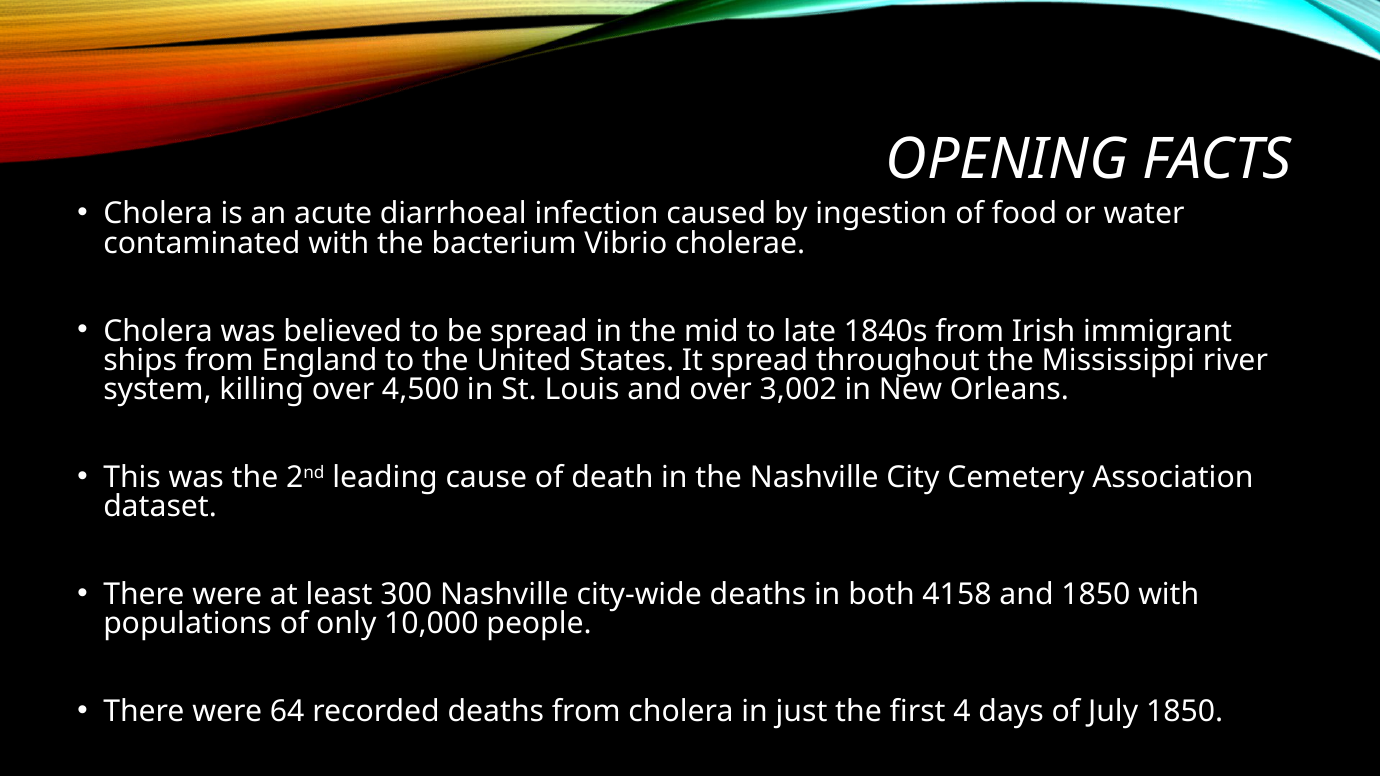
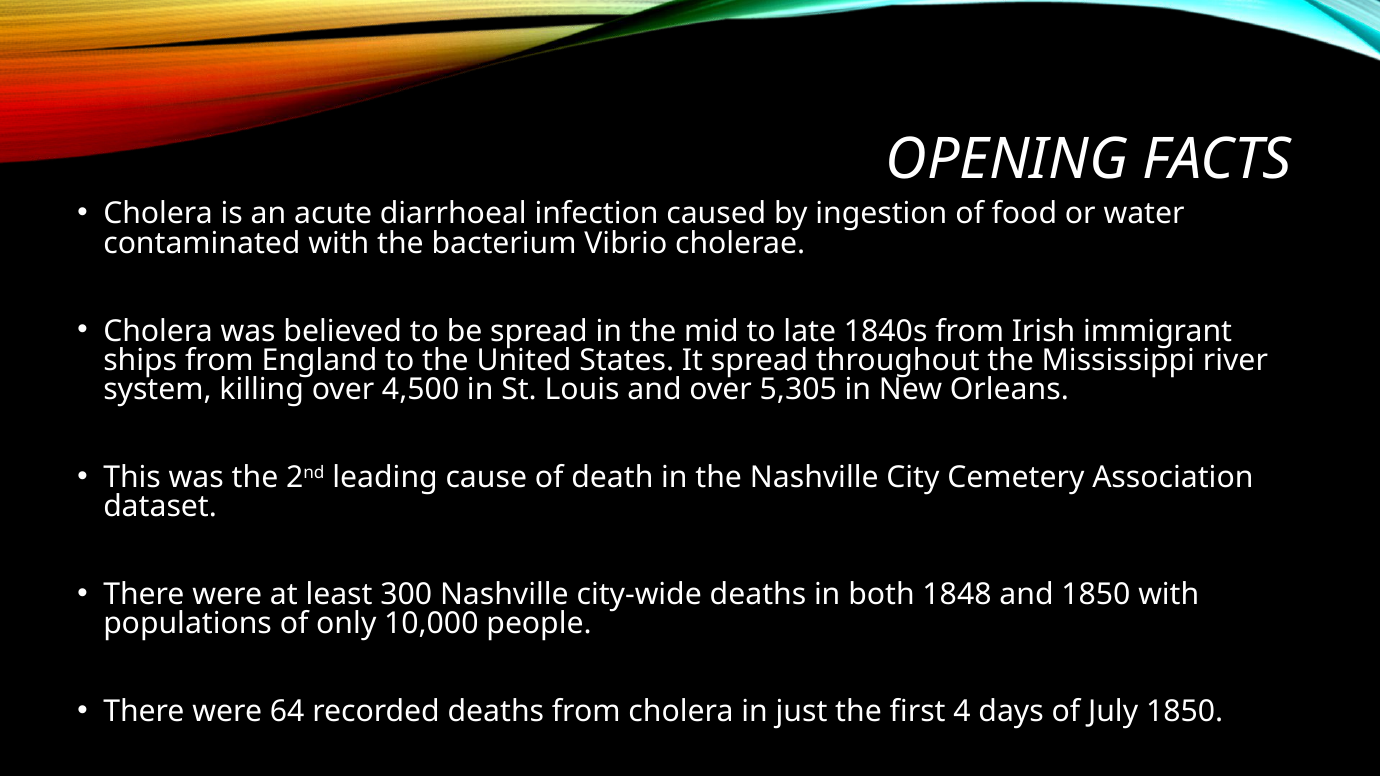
3,002: 3,002 -> 5,305
4158: 4158 -> 1848
